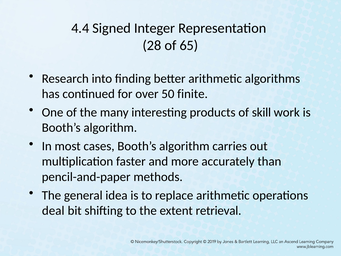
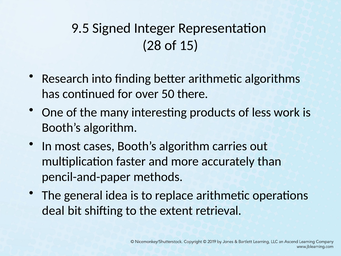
4.4: 4.4 -> 9.5
65: 65 -> 15
finite: finite -> there
skill: skill -> less
